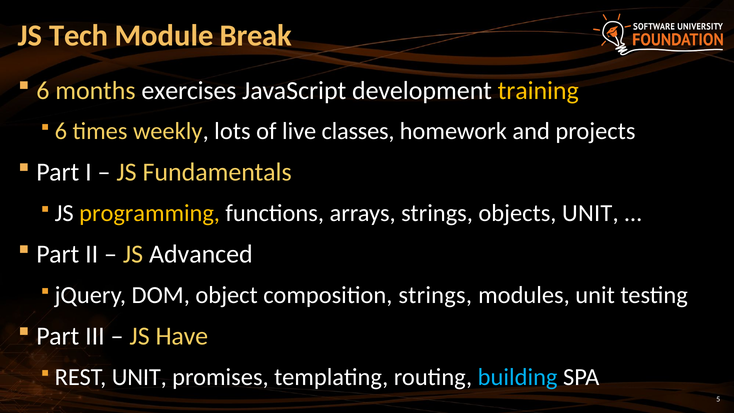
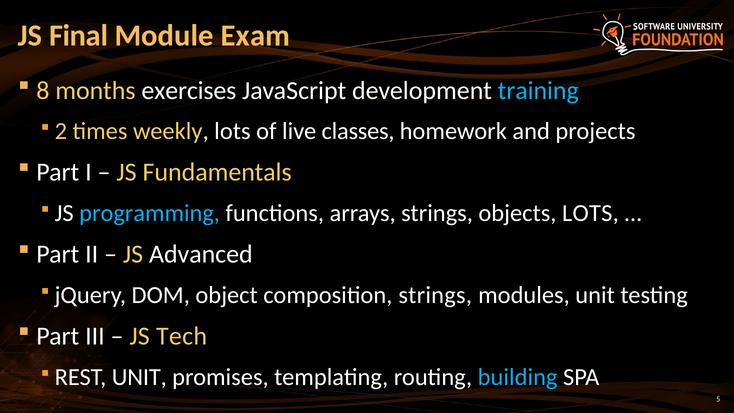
Tech: Tech -> Final
Break: Break -> Exam
6 at (43, 90): 6 -> 8
training colour: yellow -> light blue
6 at (61, 131): 6 -> 2
programming colour: yellow -> light blue
objects UNIT: UNIT -> LOTS
Have: Have -> Tech
